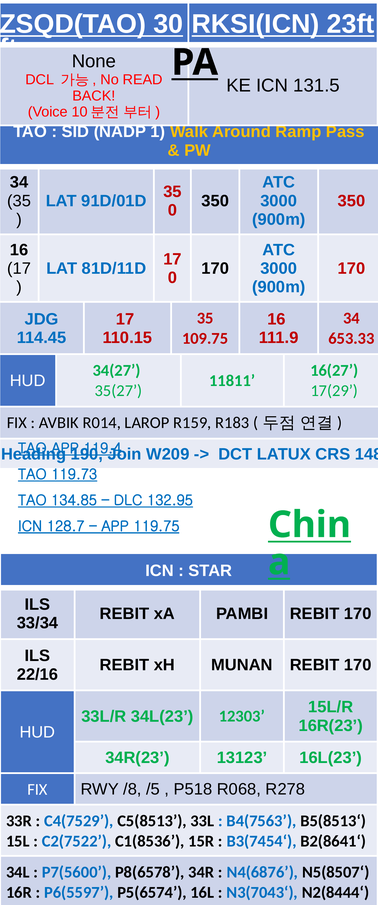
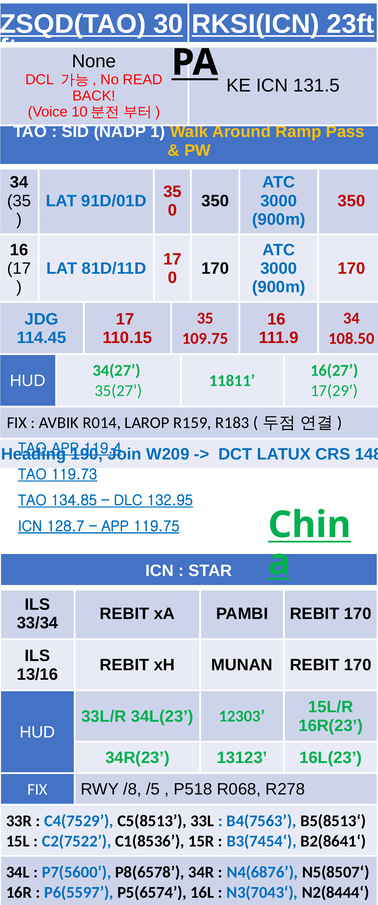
653.33: 653.33 -> 108.50
22/16: 22/16 -> 13/16
